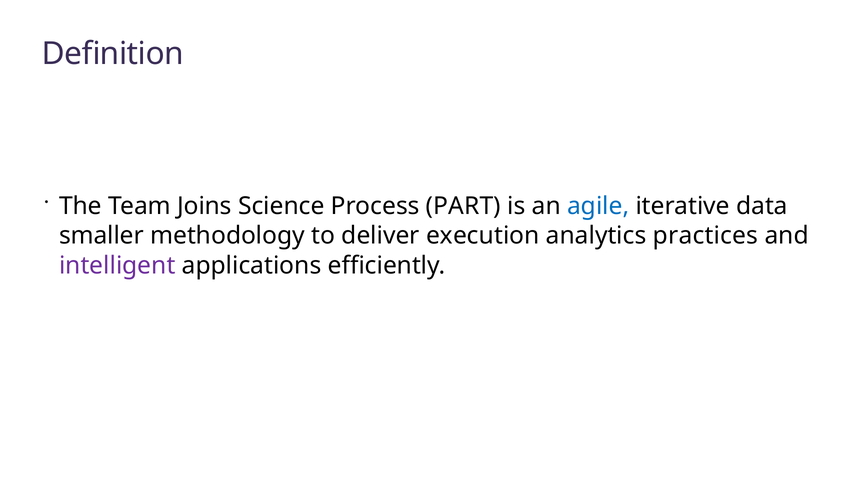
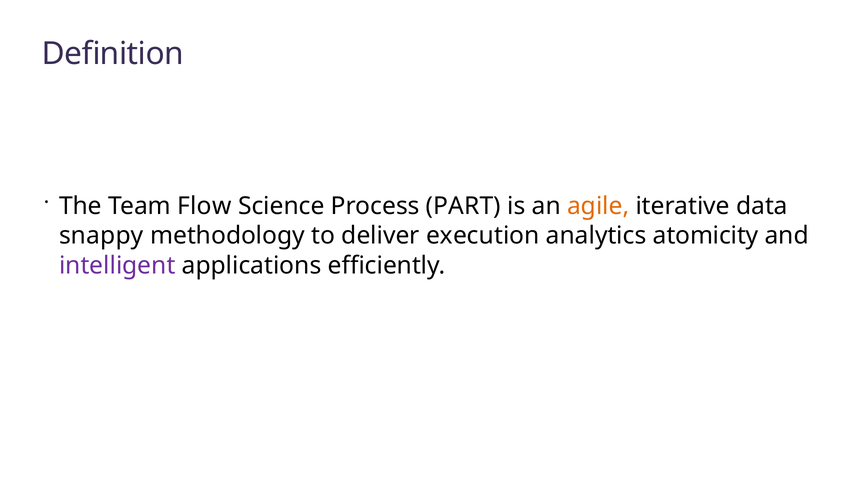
Joins: Joins -> Flow
agile colour: blue -> orange
smaller: smaller -> snappy
practices: practices -> atomicity
